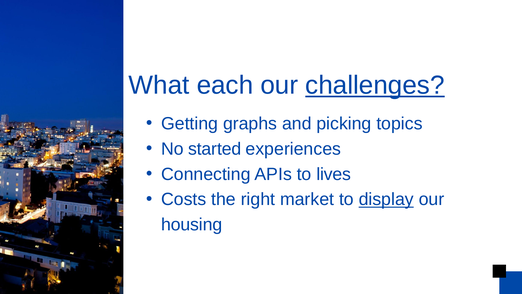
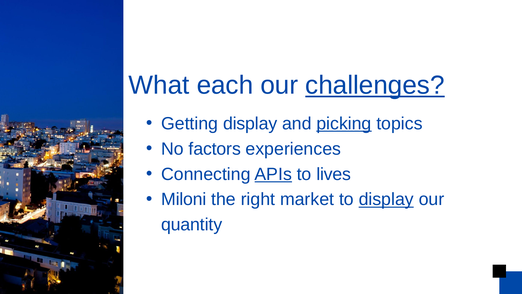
Getting graphs: graphs -> display
picking underline: none -> present
started: started -> factors
APIs underline: none -> present
Costs: Costs -> Miloni
housing: housing -> quantity
